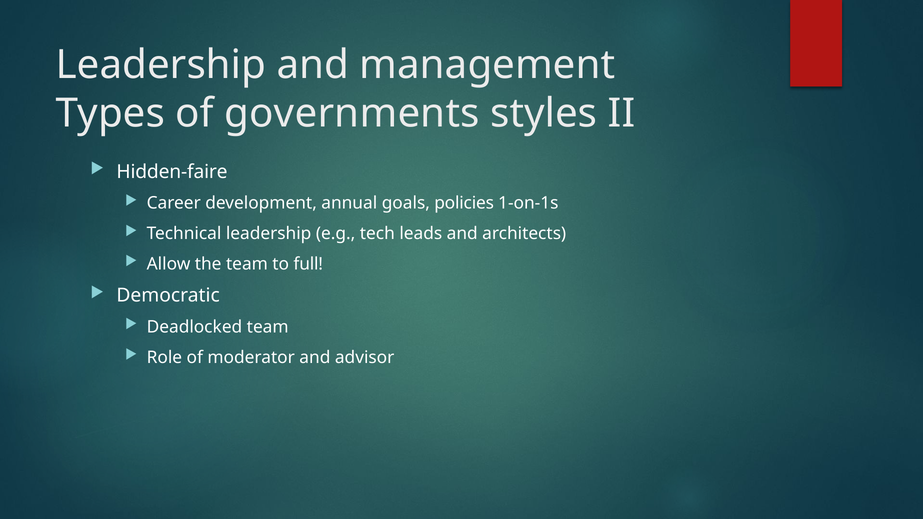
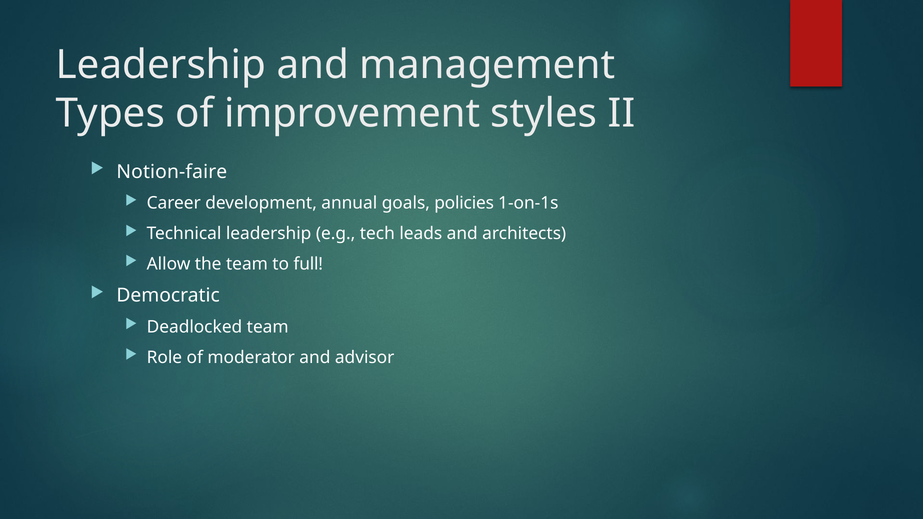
governments: governments -> improvement
Hidden-faire: Hidden-faire -> Notion-faire
